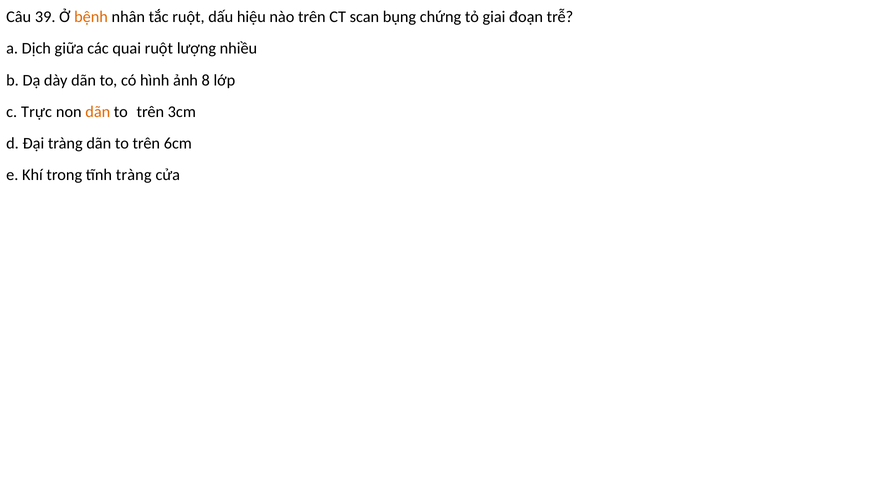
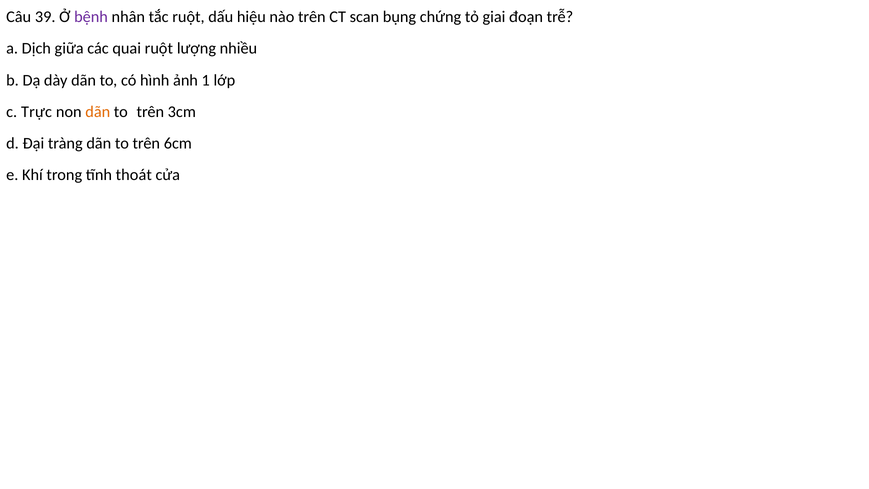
bệnh colour: orange -> purple
8: 8 -> 1
tĩnh tràng: tràng -> thoát
